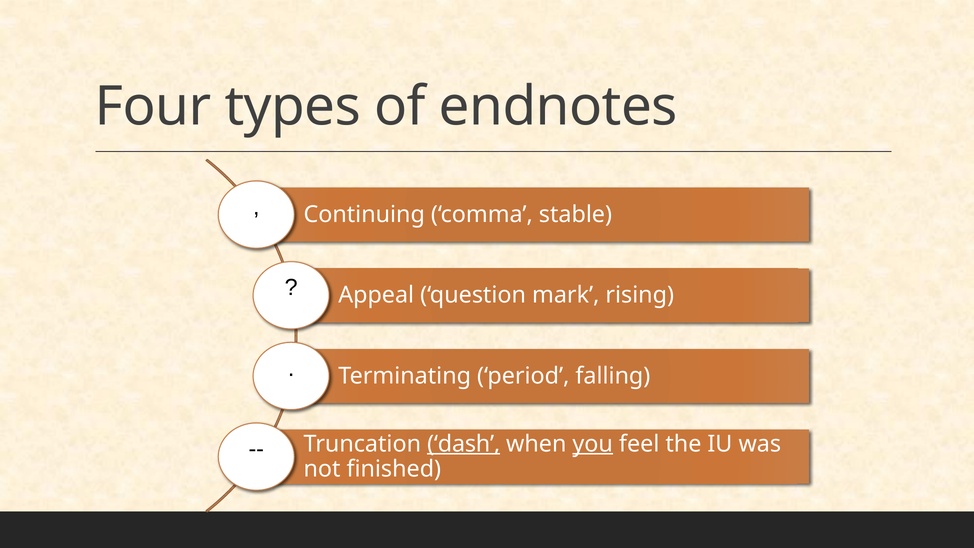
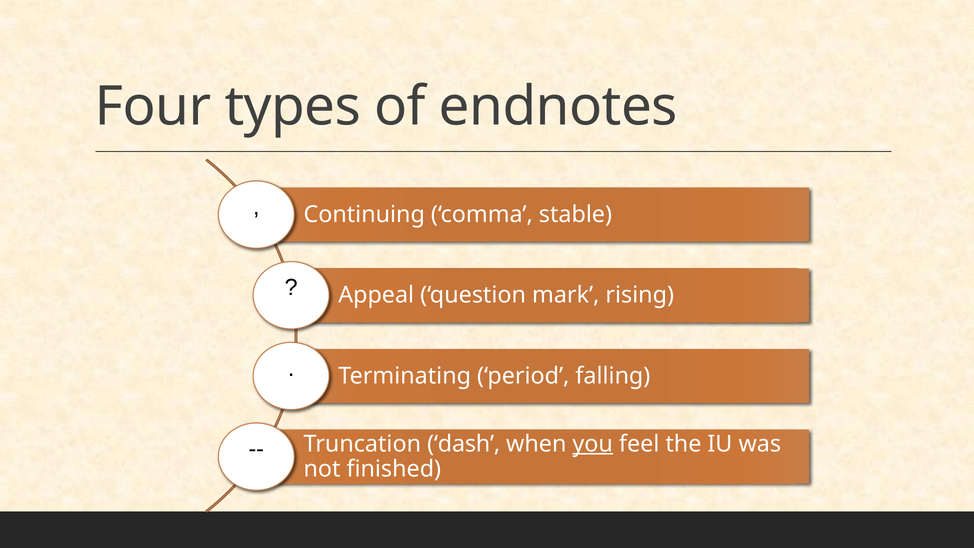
dash underline: present -> none
